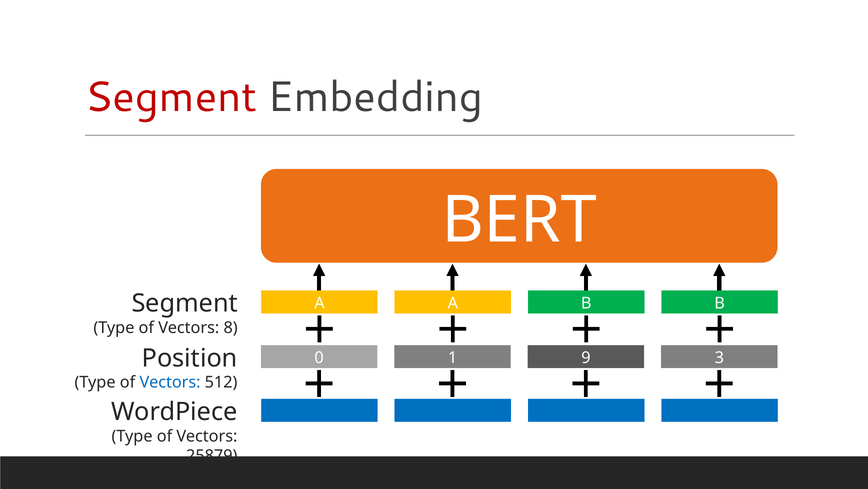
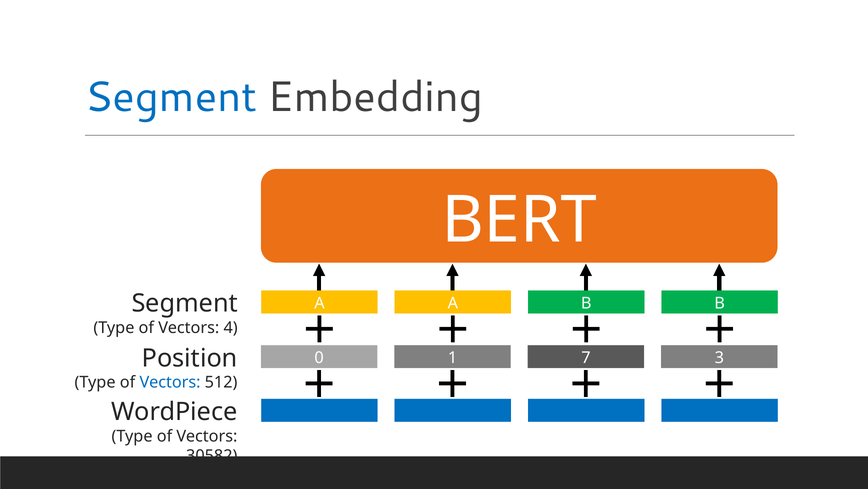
Segment at (171, 97) colour: red -> blue
8: 8 -> 4
9: 9 -> 7
25879: 25879 -> 30582
